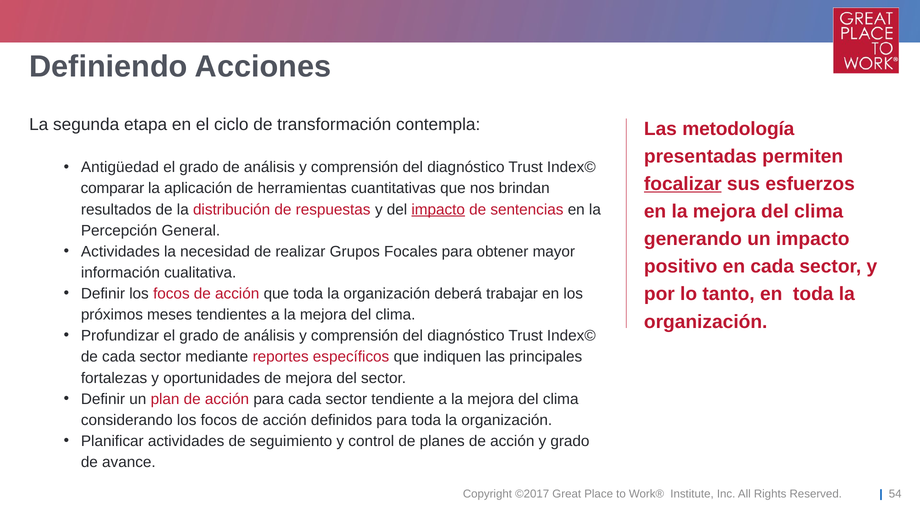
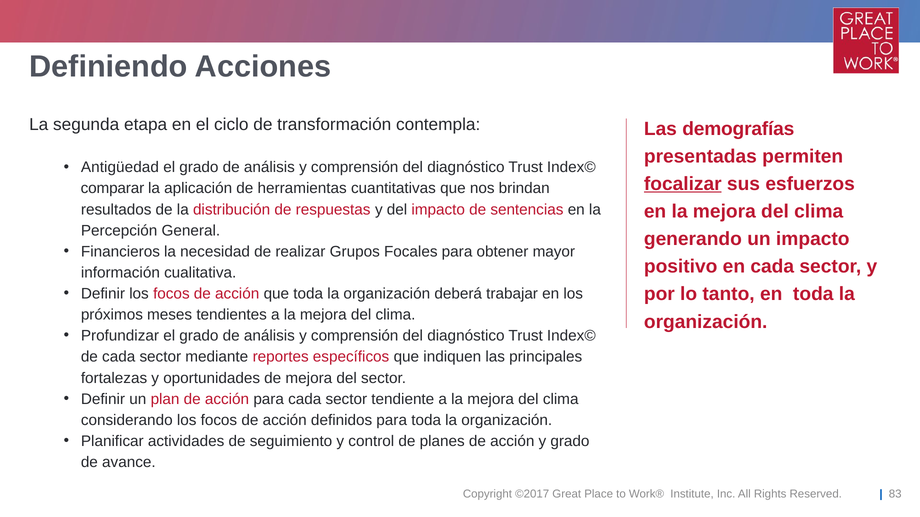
metodología: metodología -> demografías
impacto at (438, 210) underline: present -> none
Actividades at (120, 252): Actividades -> Financieros
54: 54 -> 83
